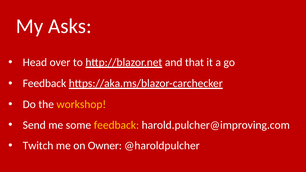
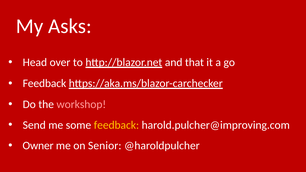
workshop colour: yellow -> pink
Twitch: Twitch -> Owner
Owner: Owner -> Senior
